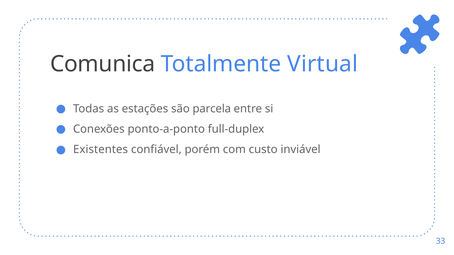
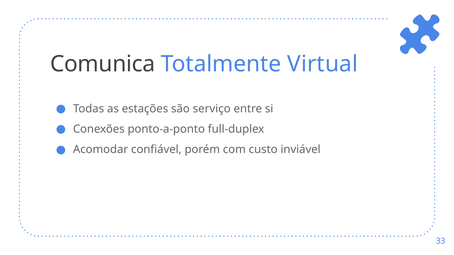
parcela: parcela -> serviço
Existentes: Existentes -> Acomodar
